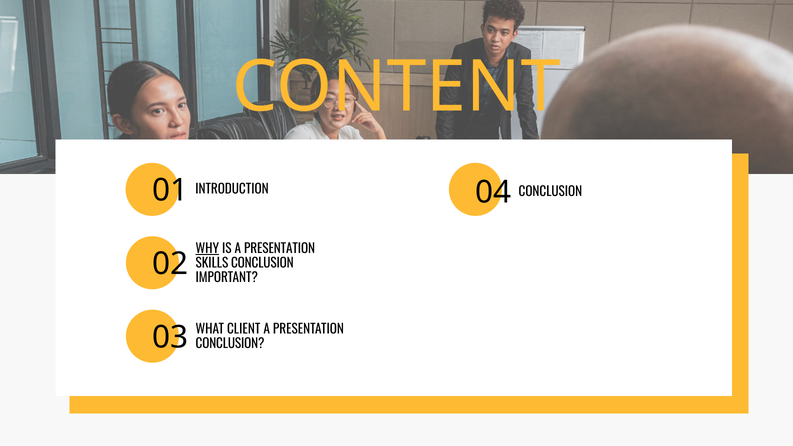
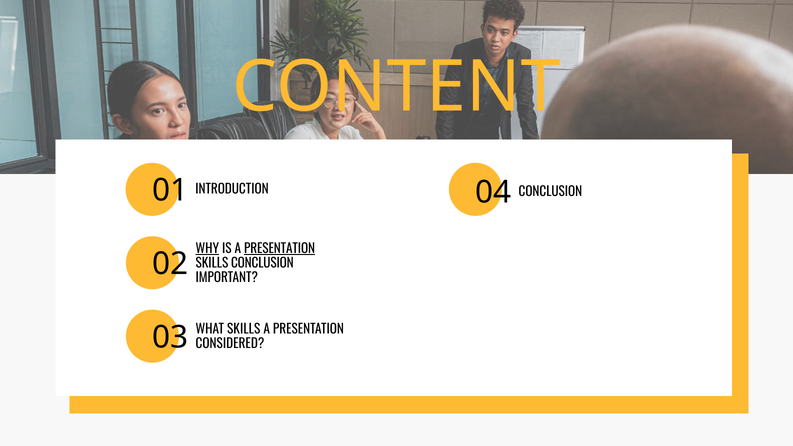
PRESENTATION at (280, 249) underline: none -> present
WHAT CLIENT: CLIENT -> SKILLS
CONCLUSION at (230, 344): CONCLUSION -> CONSIDERED
